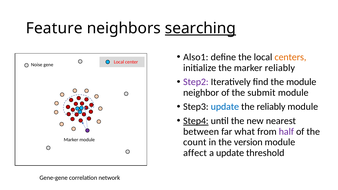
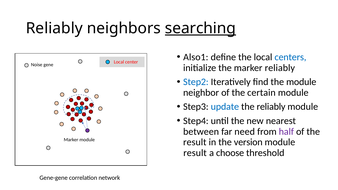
Feature at (54, 28): Feature -> Reliably
centers colour: orange -> blue
Step2 colour: purple -> blue
submit: submit -> certain
Step4 underline: present -> none
what: what -> need
count at (195, 142): count -> result
affect at (195, 153): affect -> result
a update: update -> choose
